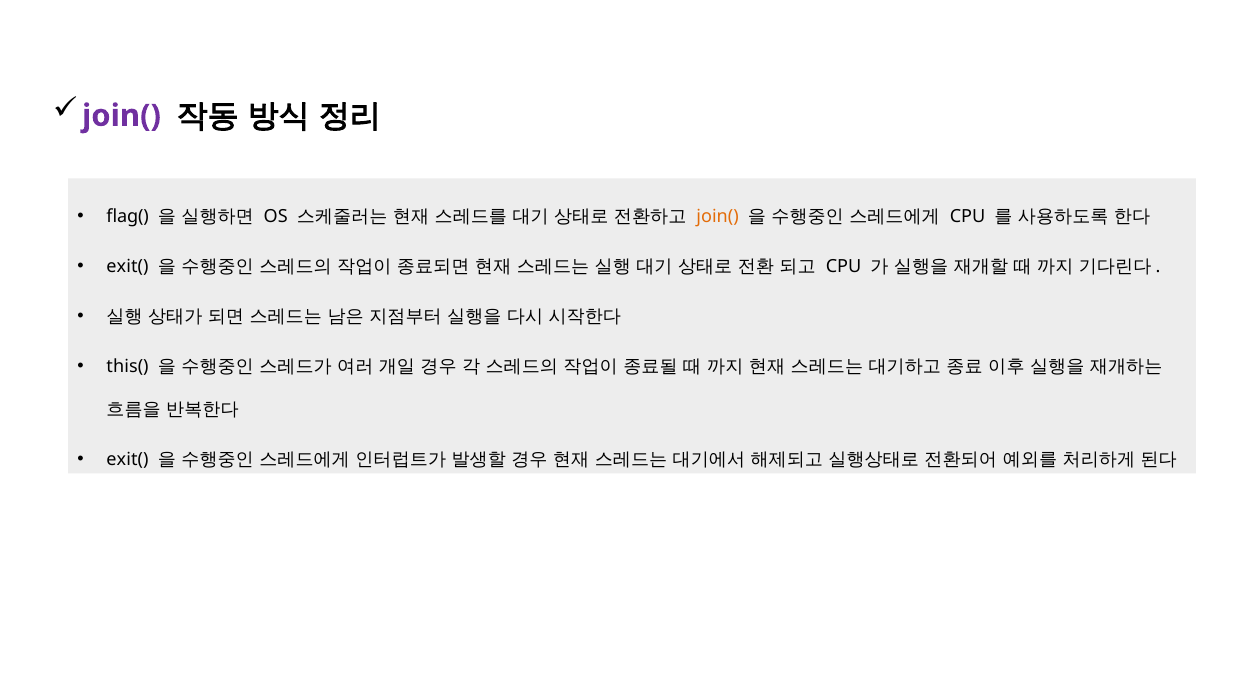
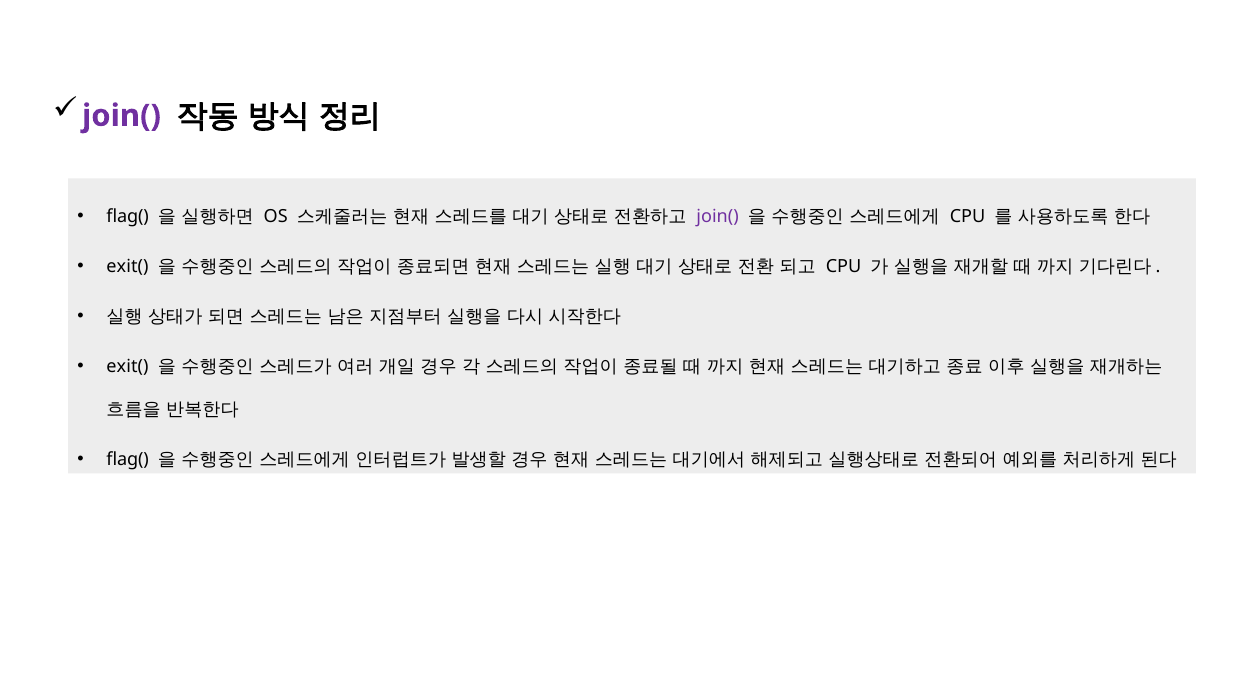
join( at (718, 217) colour: orange -> purple
this( at (128, 366): this( -> exit(
exit( at (128, 460): exit( -> flag(
